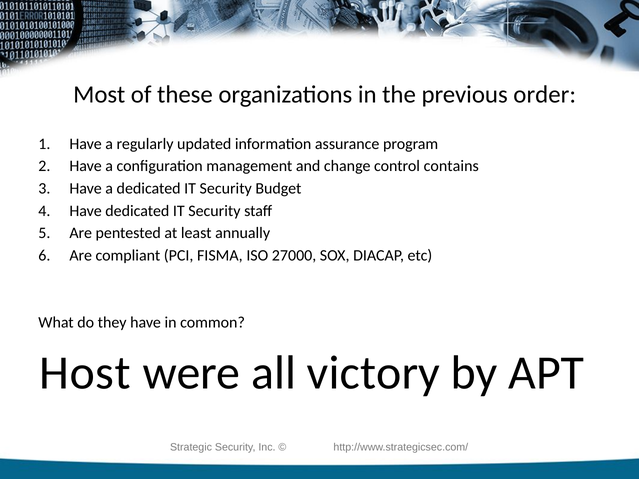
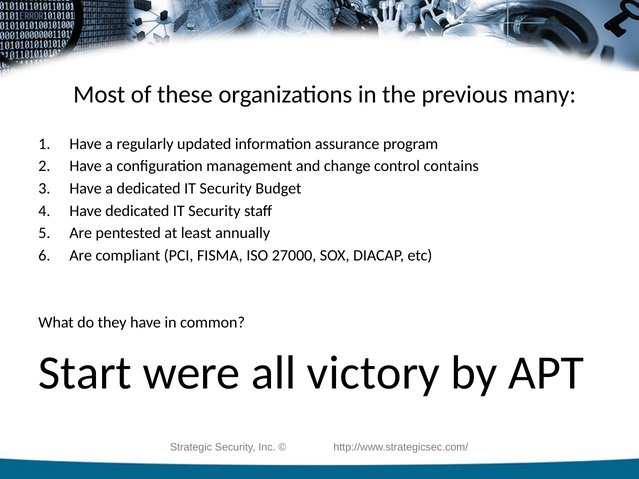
order: order -> many
Host: Host -> Start
